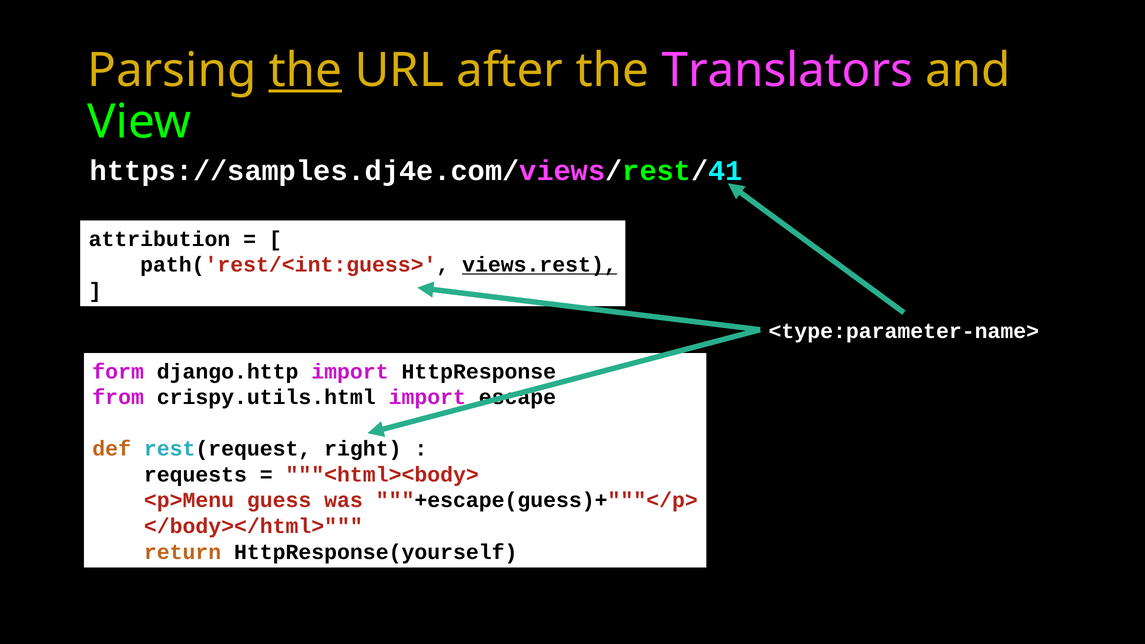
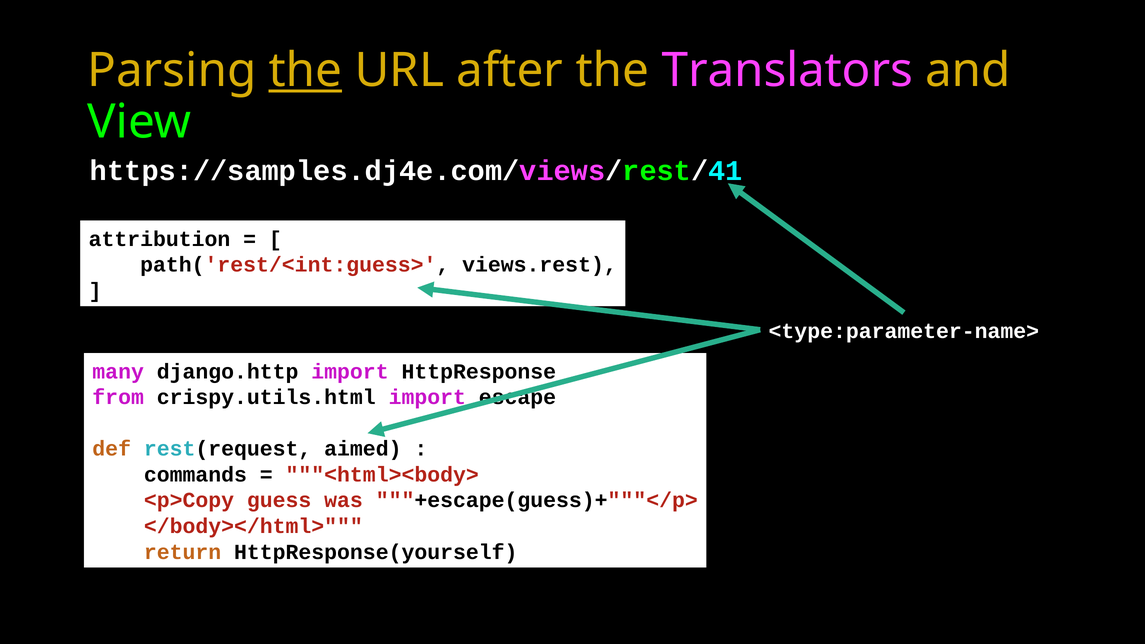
views.rest underline: present -> none
form: form -> many
right: right -> aimed
requests: requests -> commands
<p>Menu: <p>Menu -> <p>Copy
